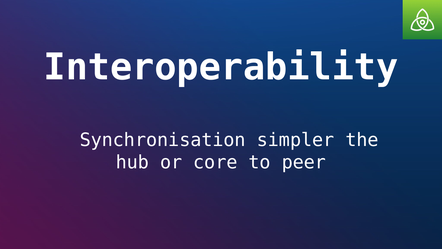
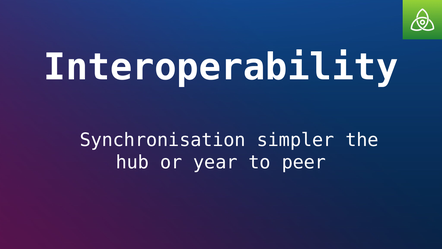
core: core -> year
